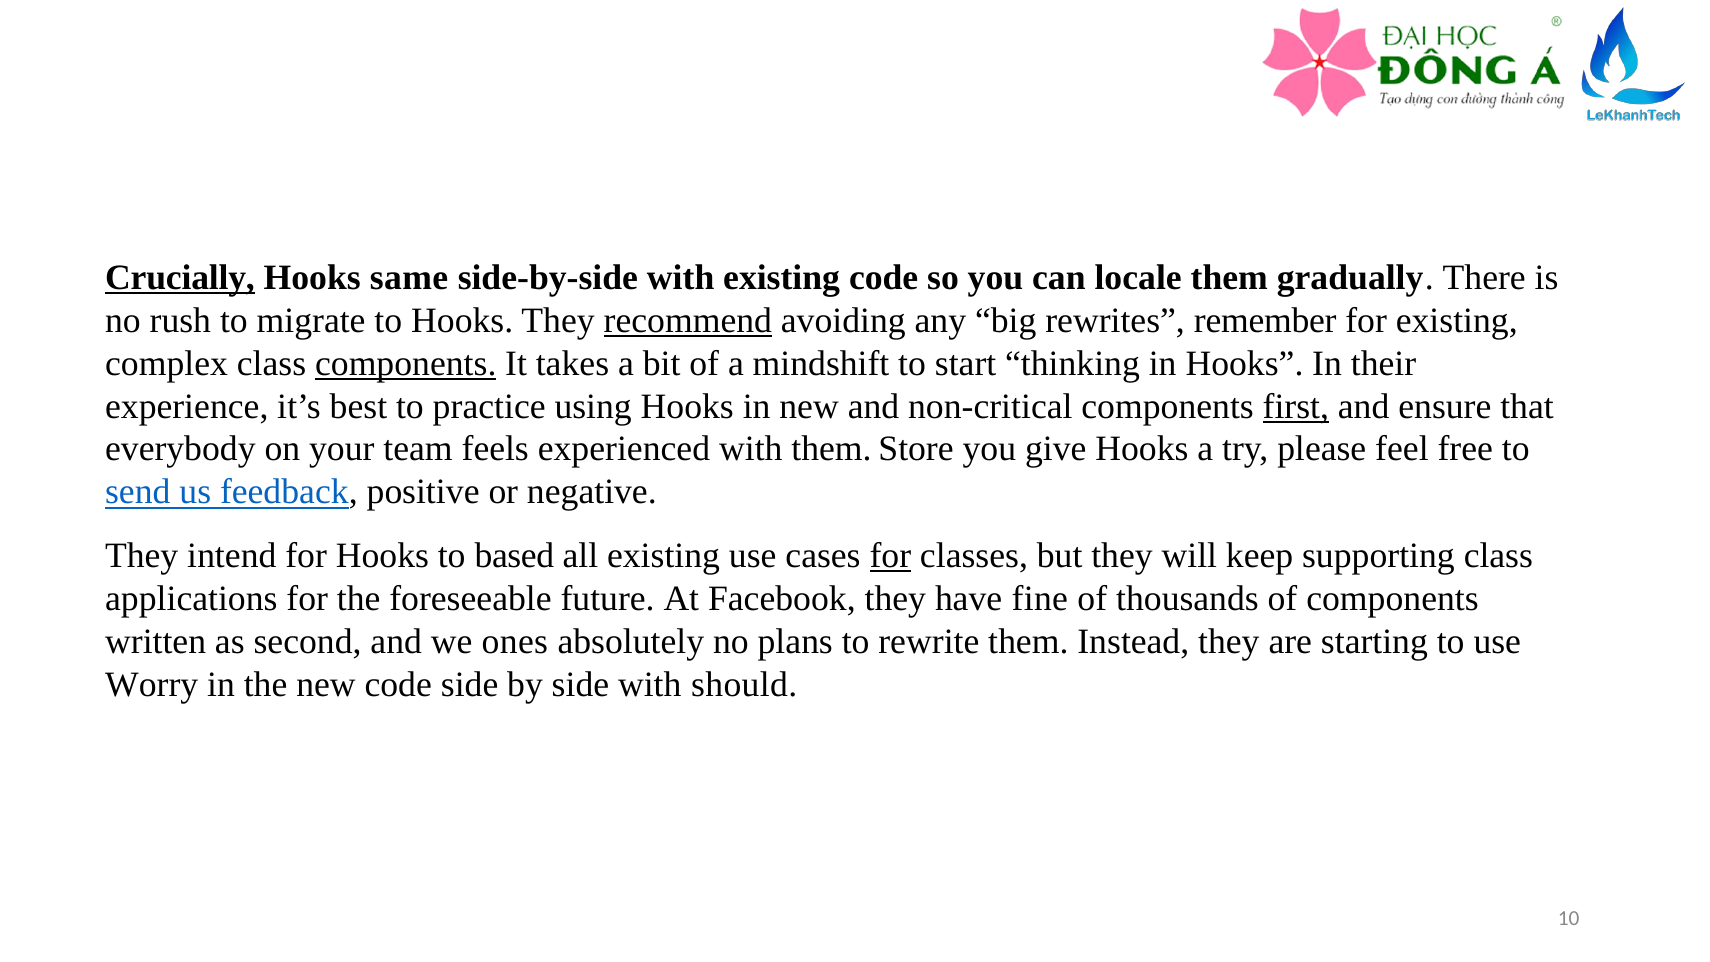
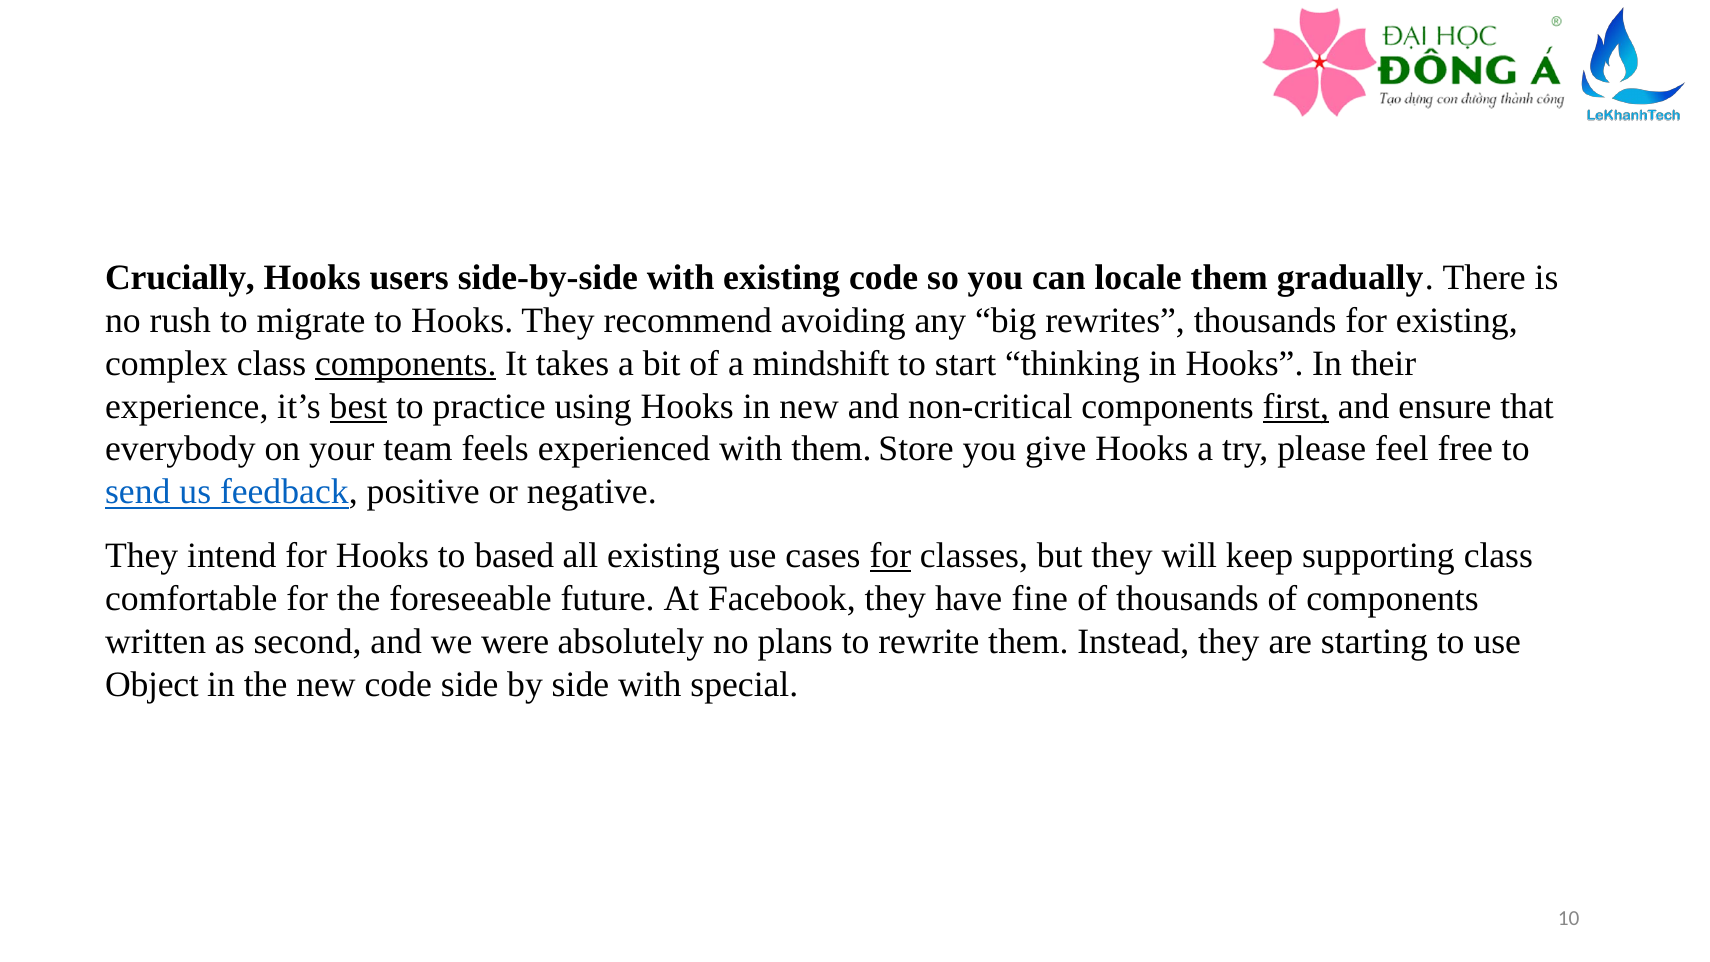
Crucially underline: present -> none
same: same -> users
recommend underline: present -> none
rewrites remember: remember -> thousands
best underline: none -> present
applications: applications -> comfortable
ones: ones -> were
Worry: Worry -> Object
should: should -> special
